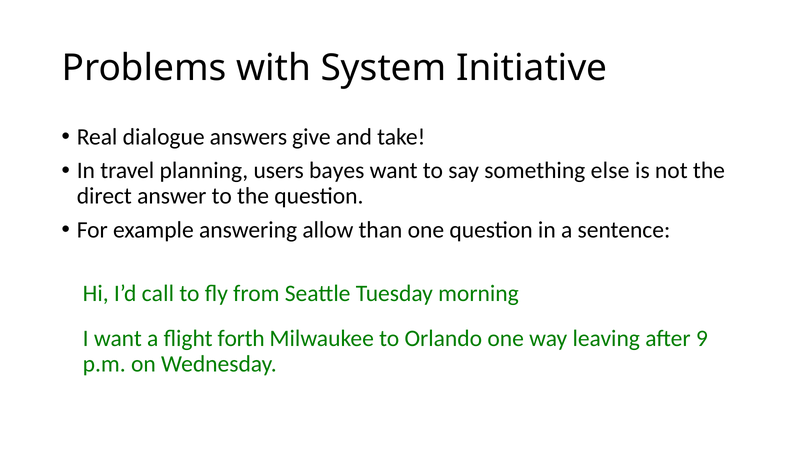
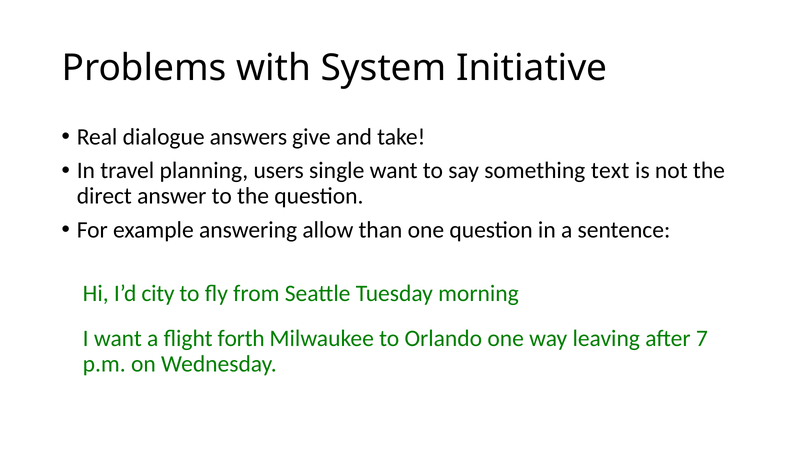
bayes: bayes -> single
else: else -> text
call: call -> city
9: 9 -> 7
